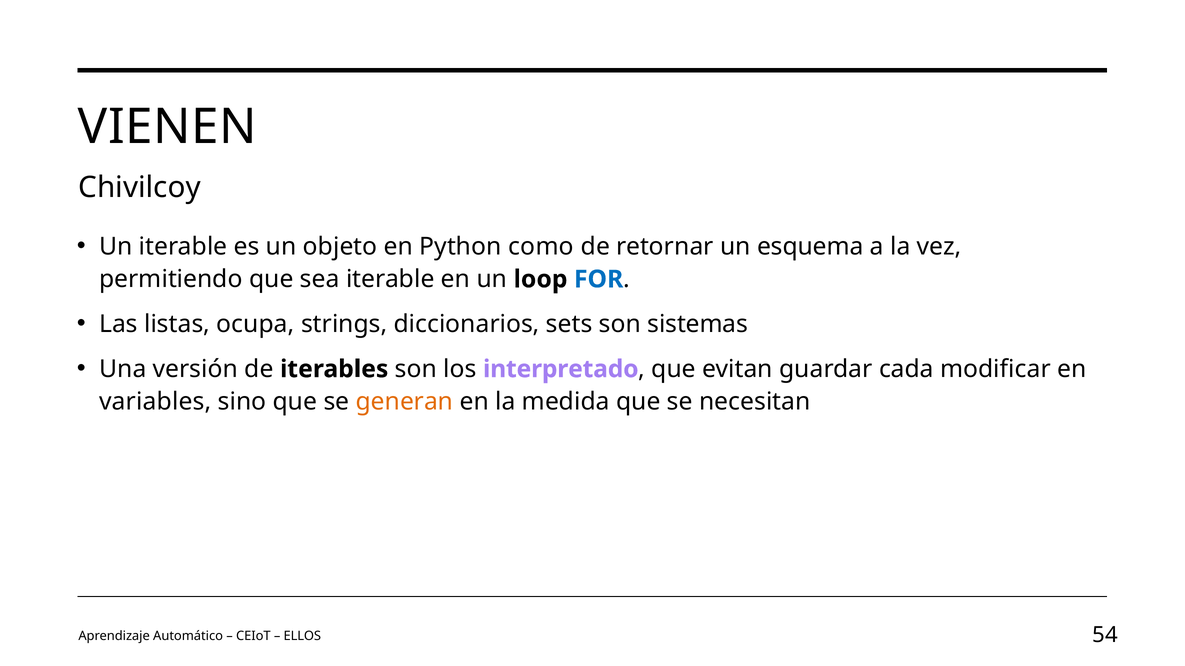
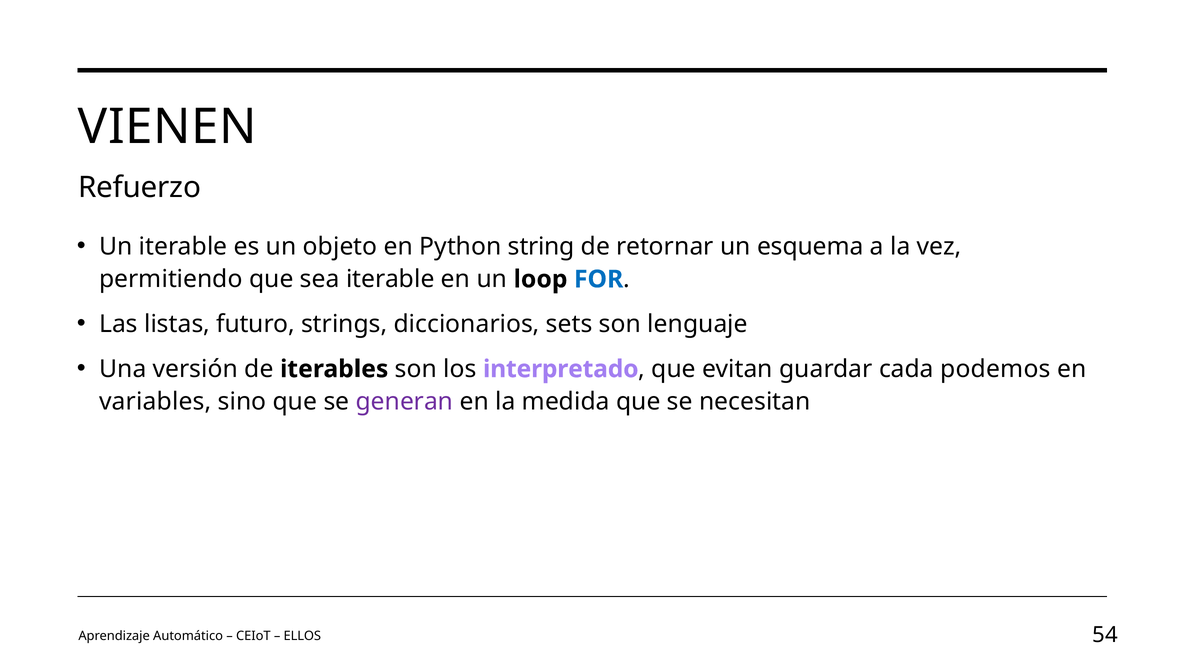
Chivilcoy: Chivilcoy -> Refuerzo
como: como -> string
ocupa: ocupa -> futuro
sistemas: sistemas -> lenguaje
modificar: modificar -> podemos
generan colour: orange -> purple
